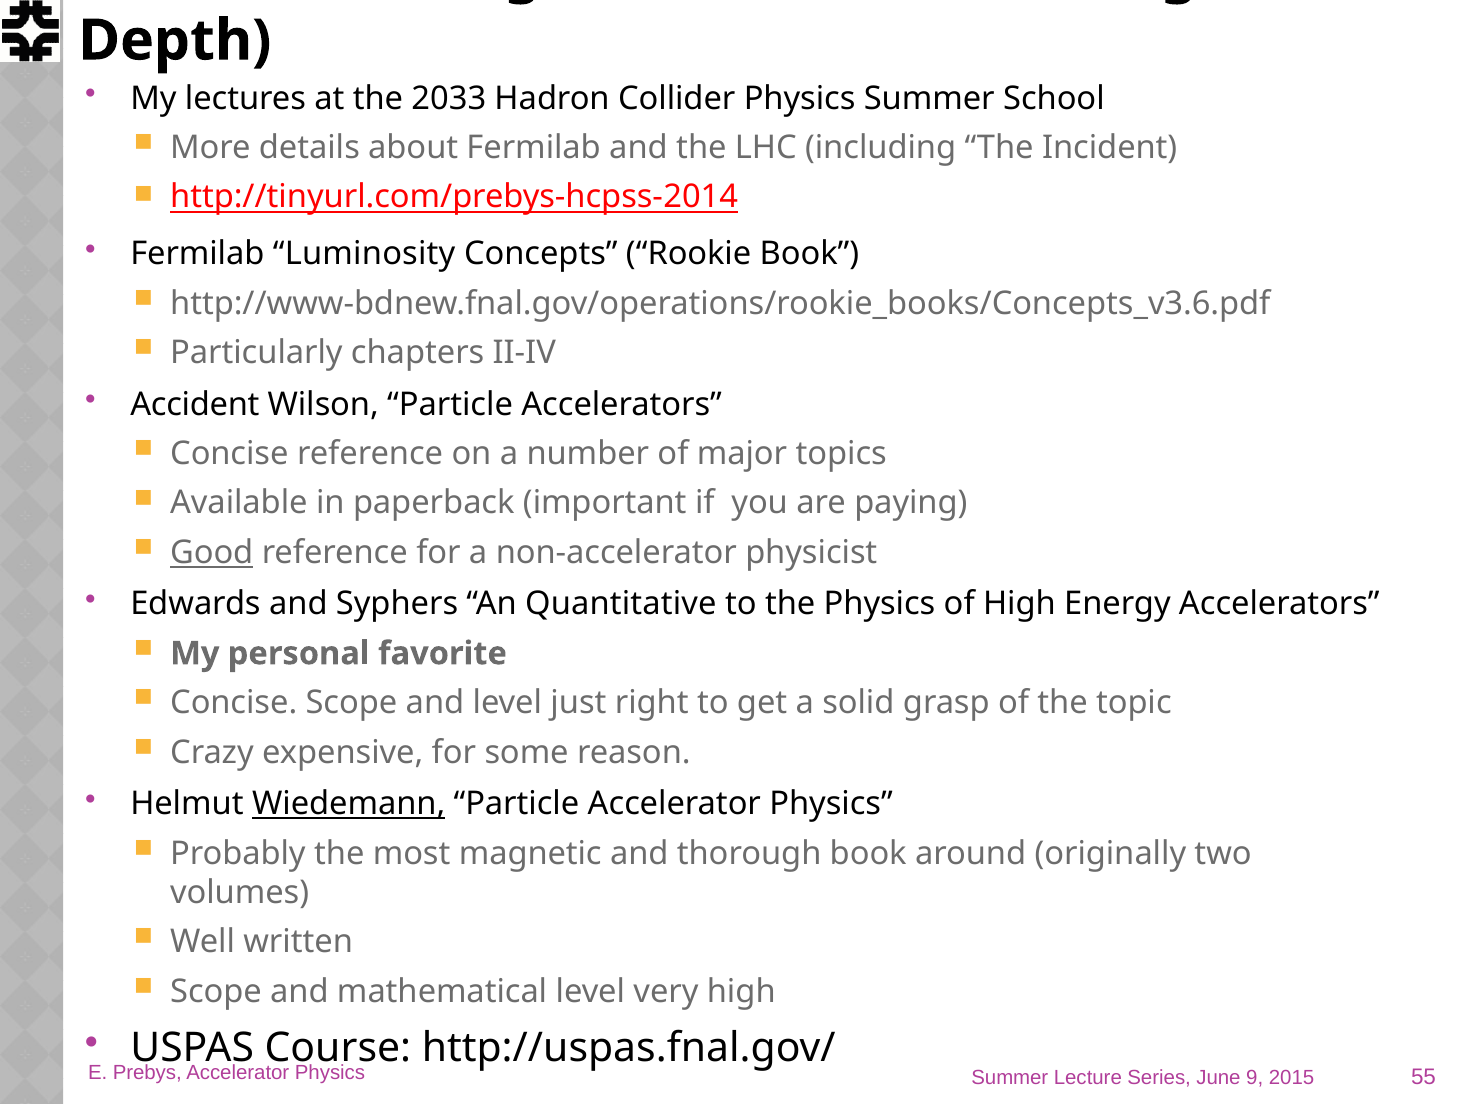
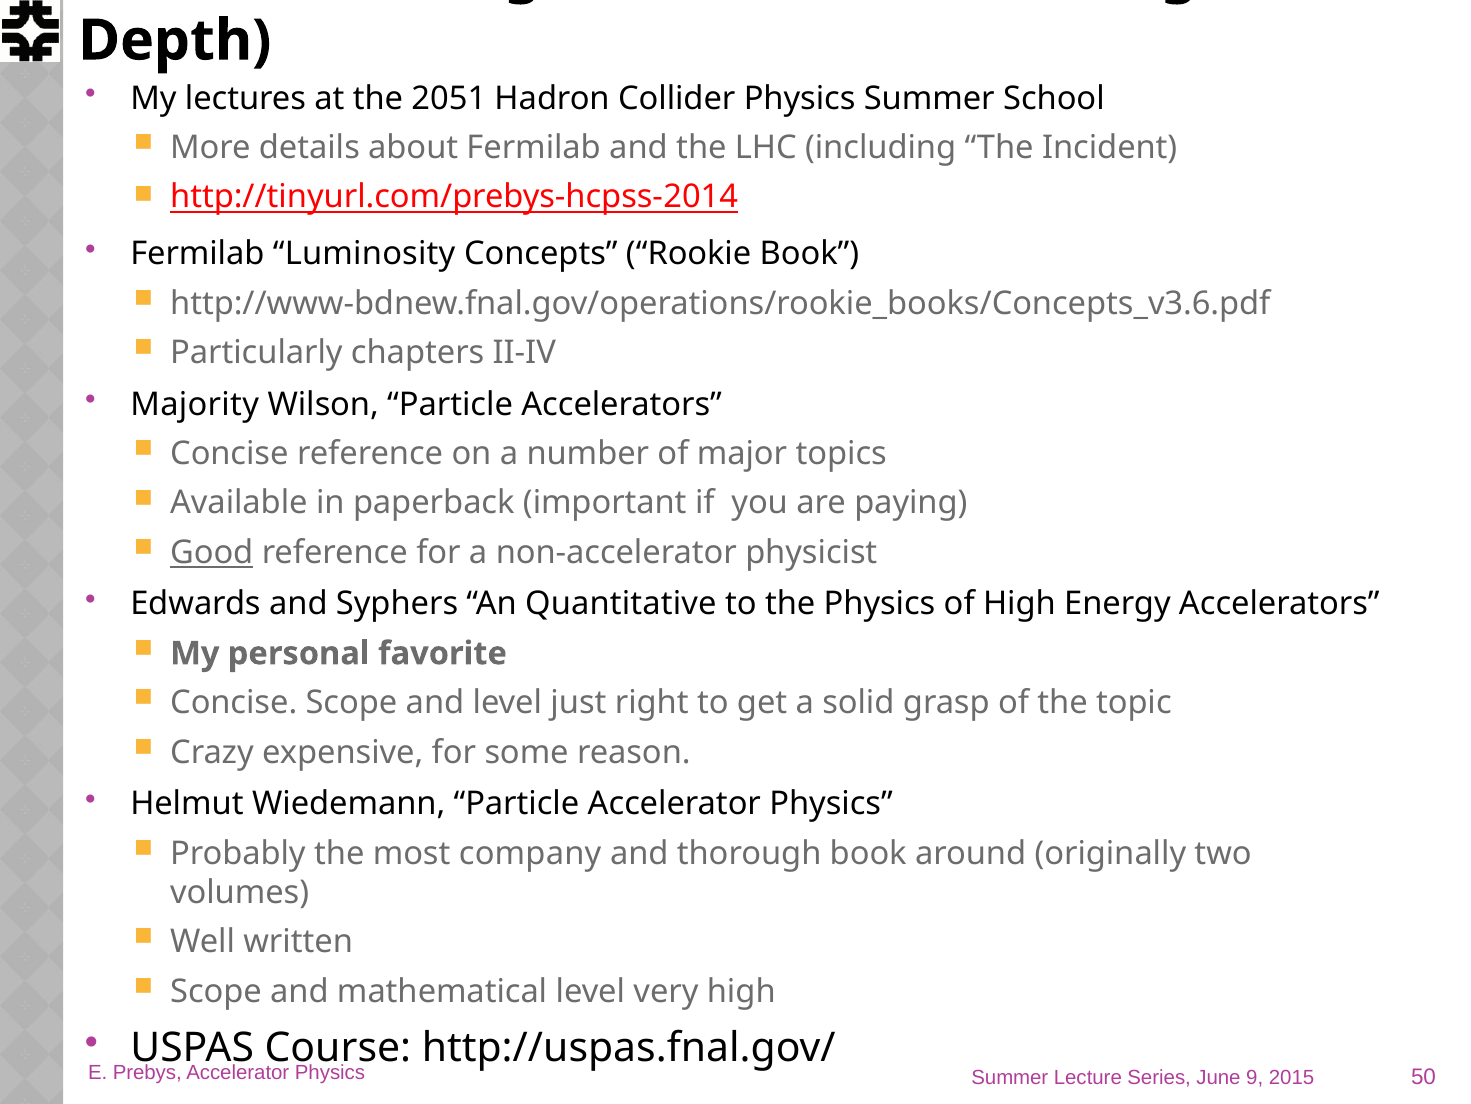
2033: 2033 -> 2051
Accident: Accident -> Majority
Wiedemann underline: present -> none
magnetic: magnetic -> company
55: 55 -> 50
